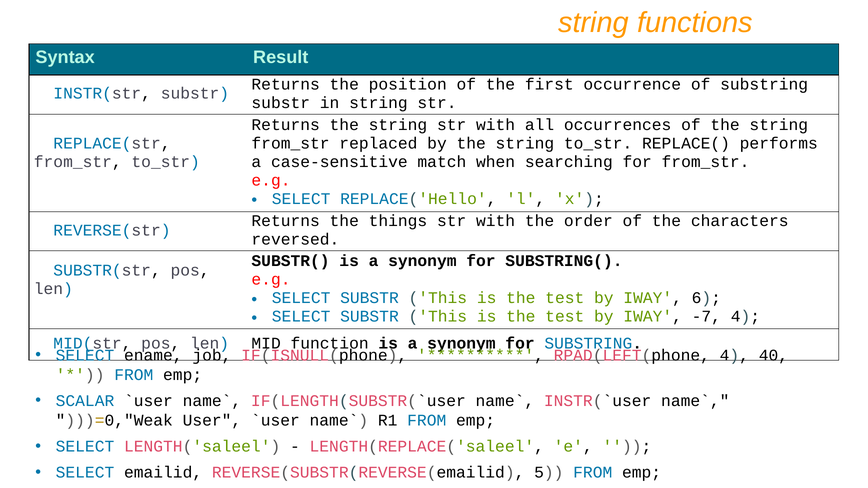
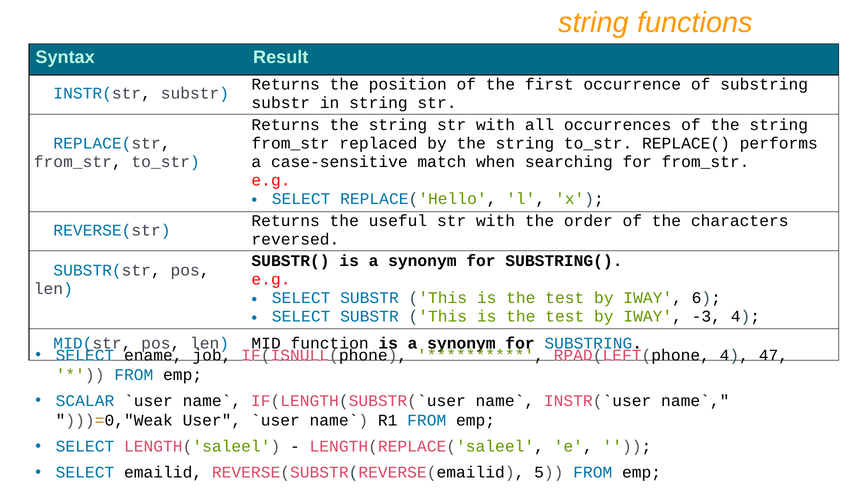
things: things -> useful
-7: -7 -> -3
40: 40 -> 47
